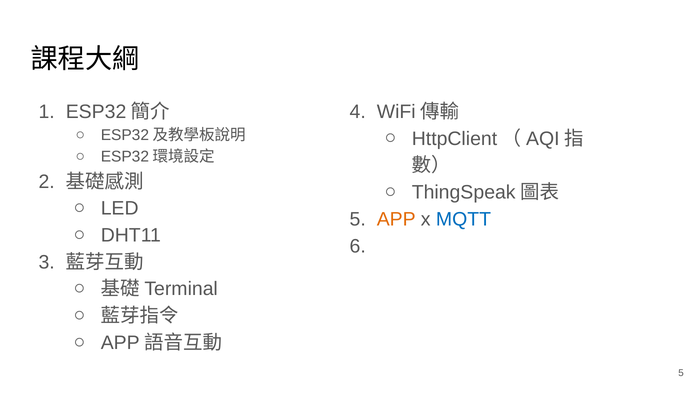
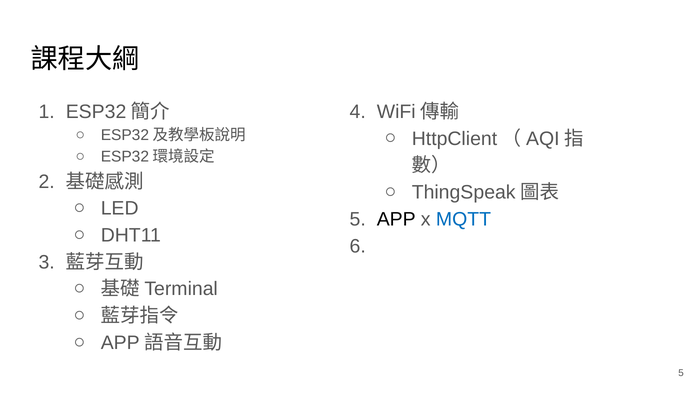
APP colour: orange -> black
